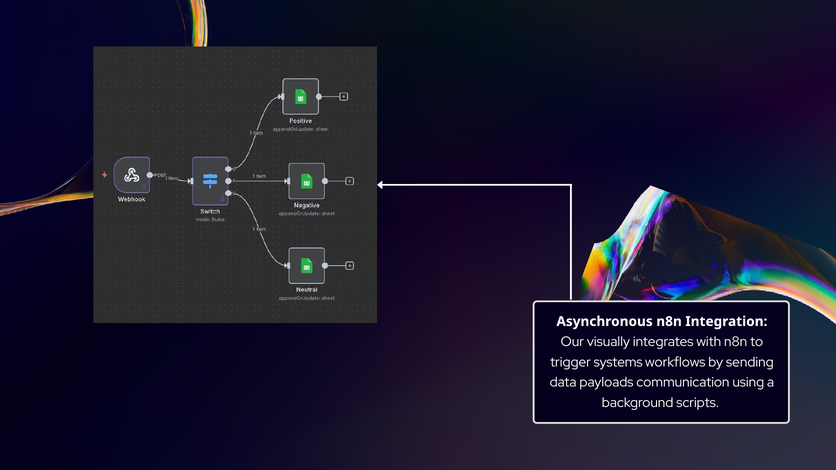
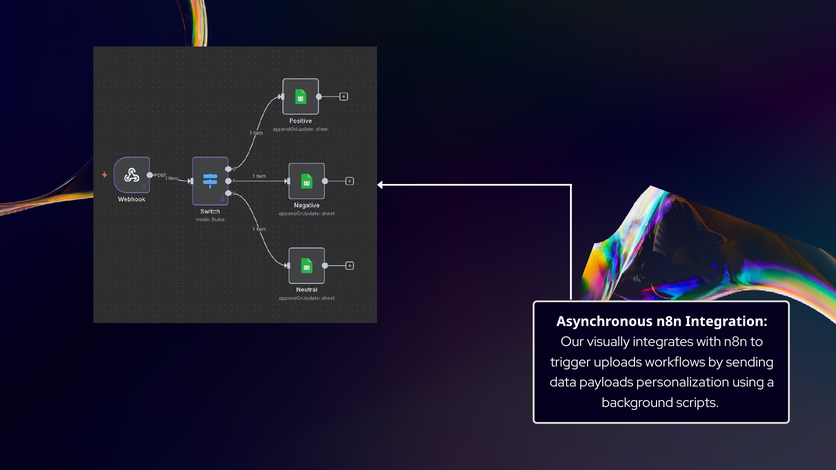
systems: systems -> uploads
communication: communication -> personalization
